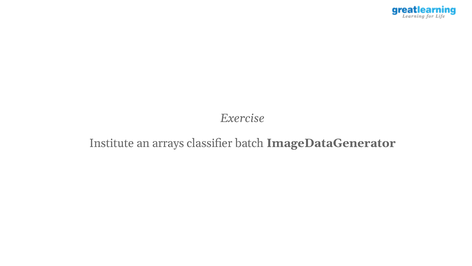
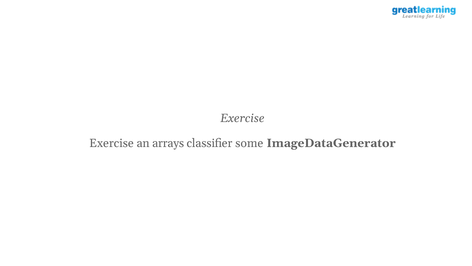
Institute at (112, 143): Institute -> Exercise
batch: batch -> some
